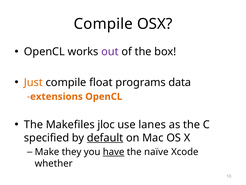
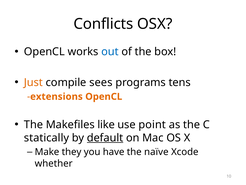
Compile at (103, 24): Compile -> Conflicts
out colour: purple -> blue
float: float -> sees
data: data -> tens
jloc: jloc -> like
lanes: lanes -> point
specified: specified -> statically
have underline: present -> none
